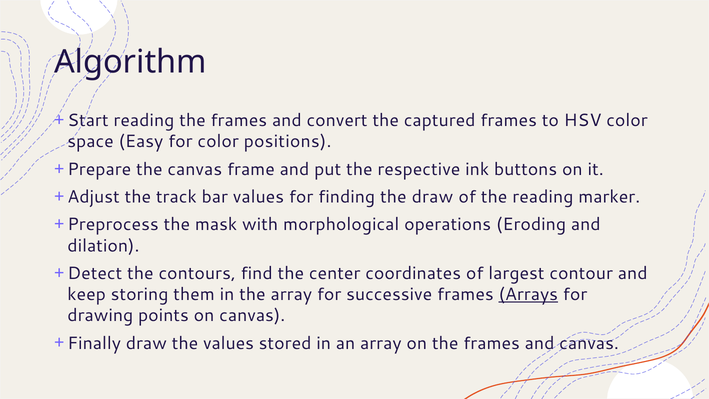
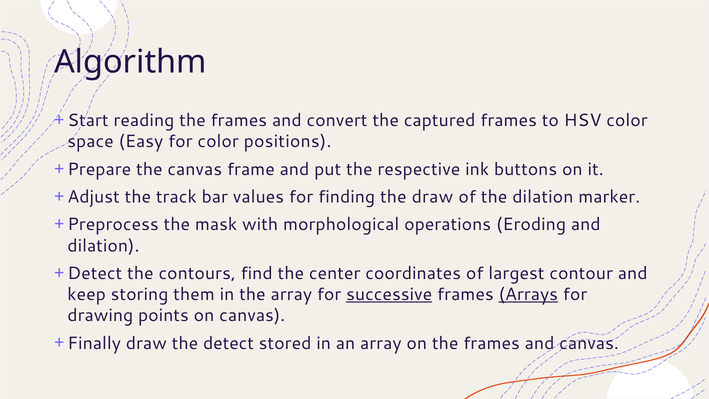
the reading: reading -> dilation
successive underline: none -> present
the values: values -> detect
